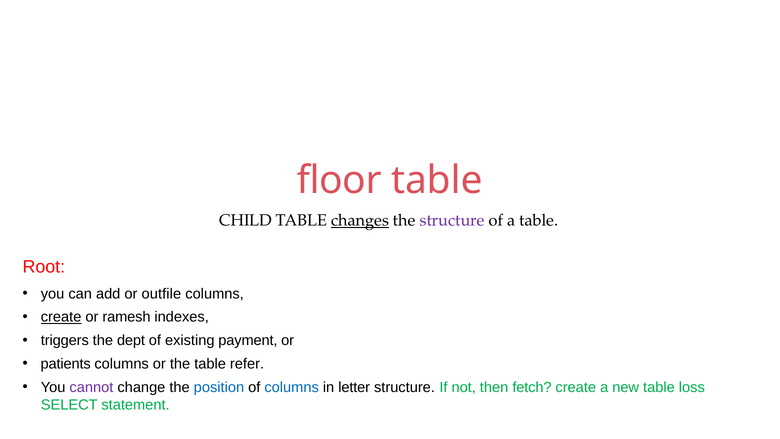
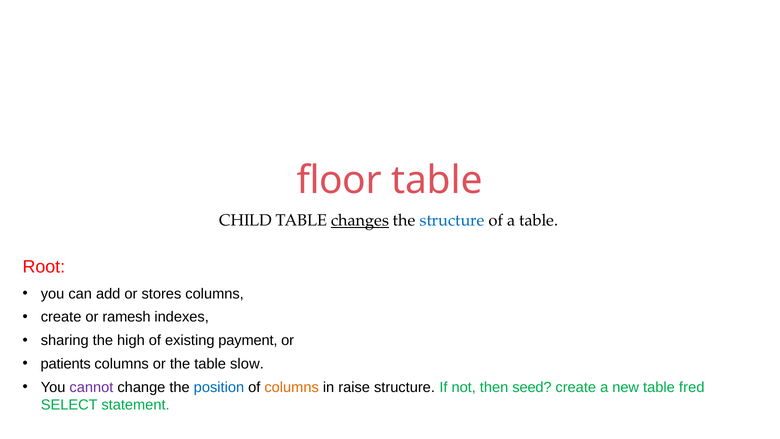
structure at (452, 220) colour: purple -> blue
outfile: outfile -> stores
create at (61, 317) underline: present -> none
triggers: triggers -> sharing
dept: dept -> high
refer: refer -> slow
columns at (292, 387) colour: blue -> orange
letter: letter -> raise
fetch: fetch -> seed
loss: loss -> fred
